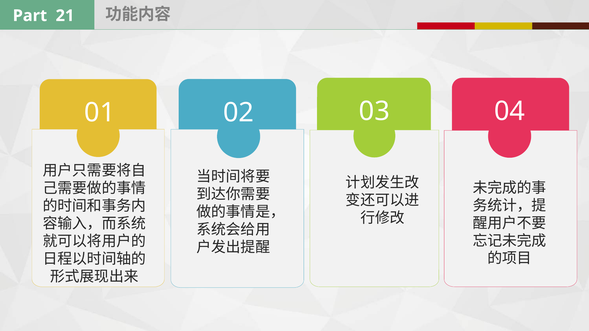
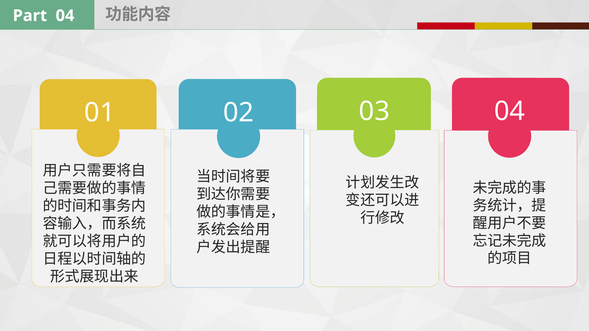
Part 21: 21 -> 04
